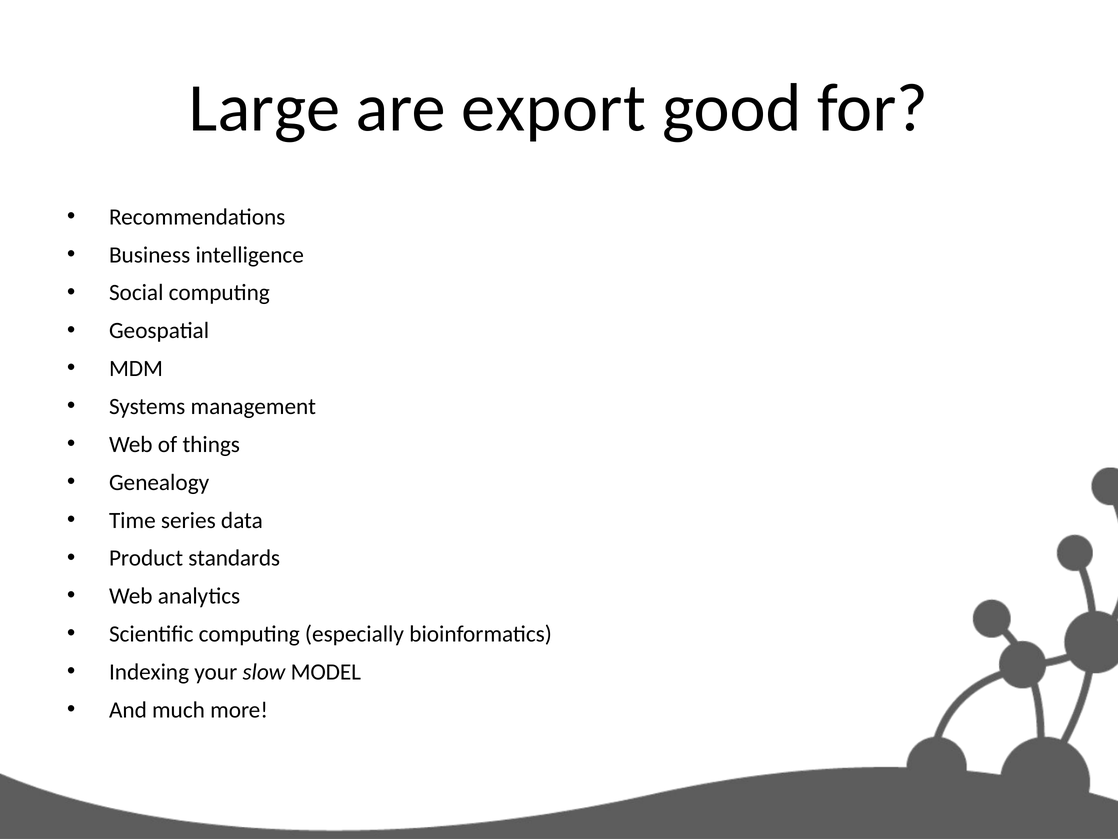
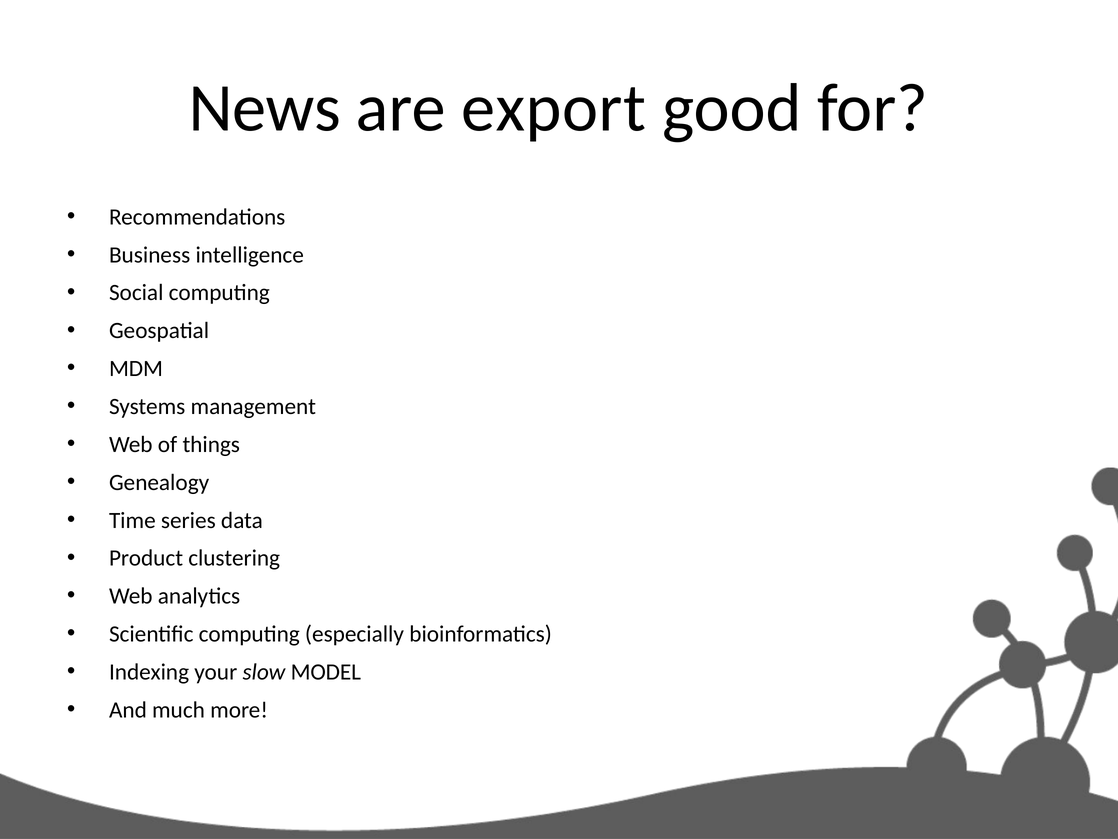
Large: Large -> News
standards: standards -> clustering
